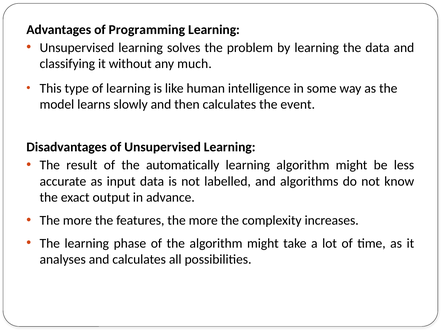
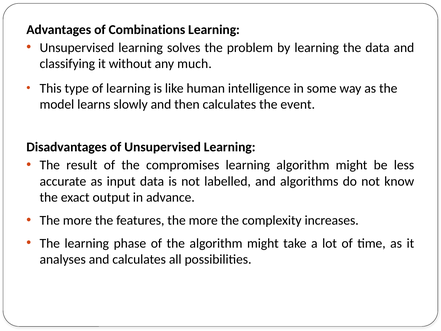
Programming: Programming -> Combinations
automatically: automatically -> compromises
